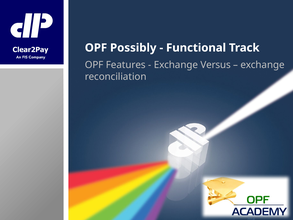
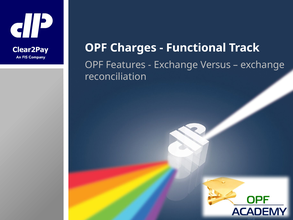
Possibly: Possibly -> Charges
